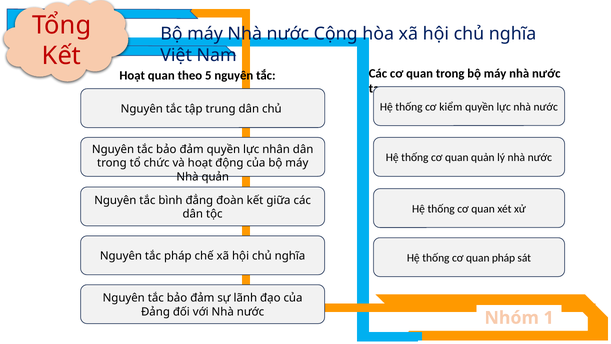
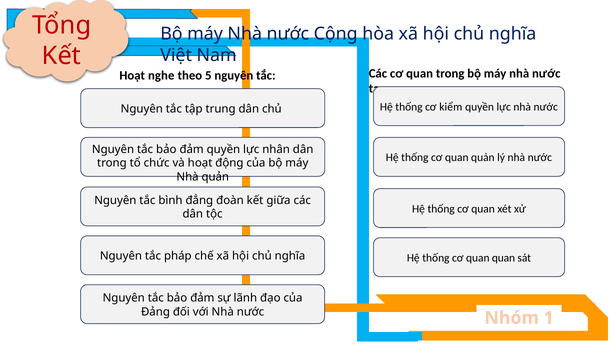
Hoạt quan: quan -> nghe
quan pháp: pháp -> quan
